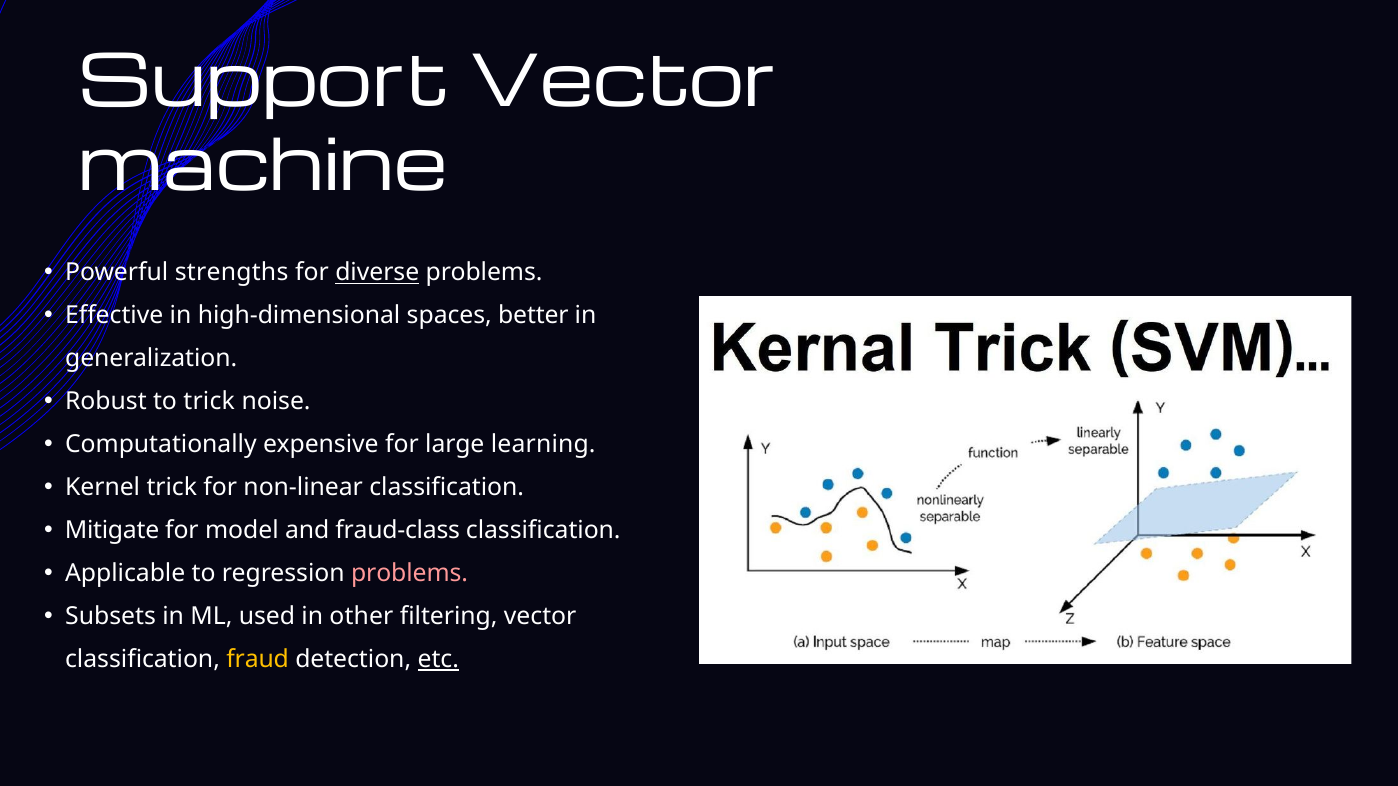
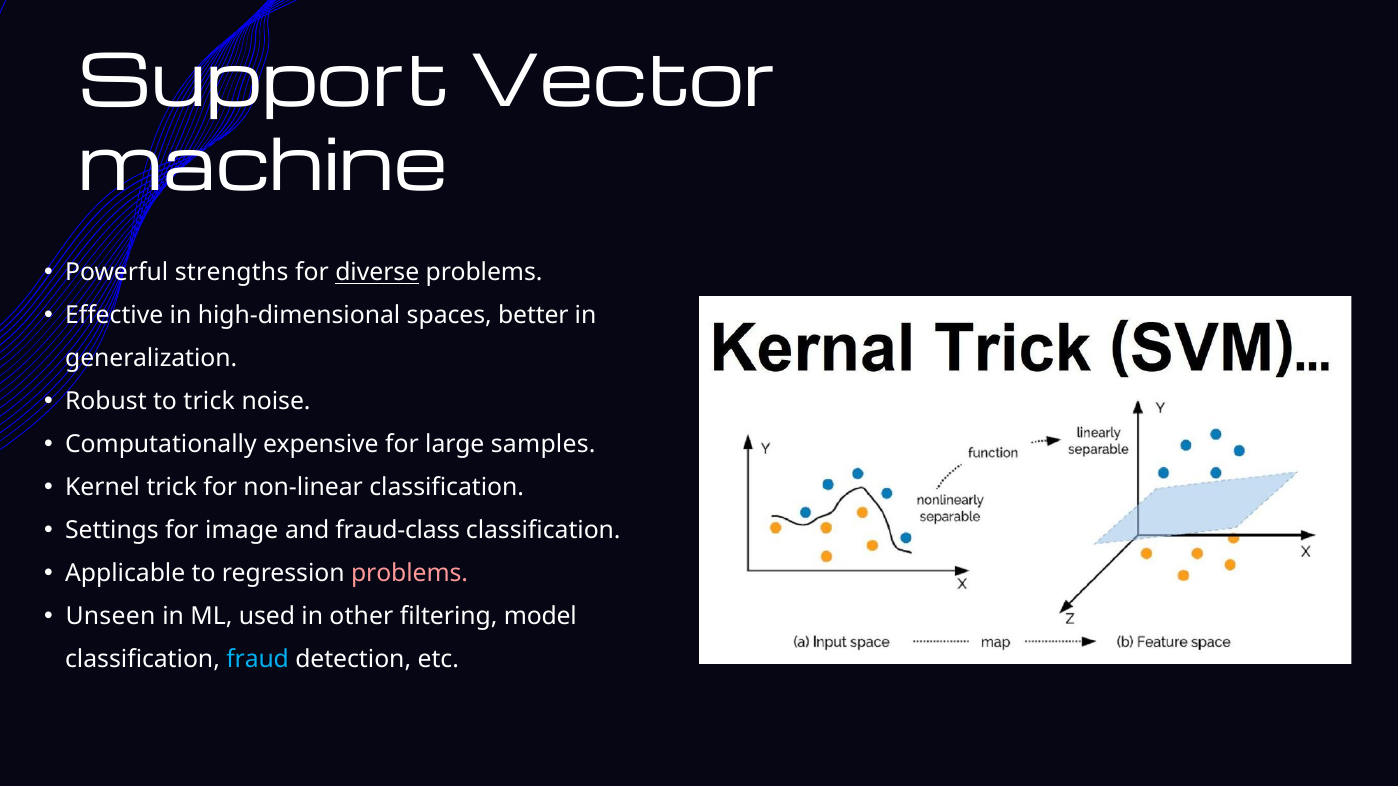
learning: learning -> samples
Mitigate: Mitigate -> Settings
model: model -> image
Subsets: Subsets -> Unseen
filtering vector: vector -> model
fraud colour: yellow -> light blue
etc underline: present -> none
